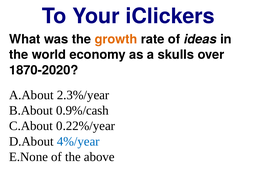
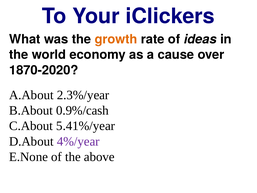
skulls: skulls -> cause
0.22%/year: 0.22%/year -> 5.41%/year
4%/year colour: blue -> purple
